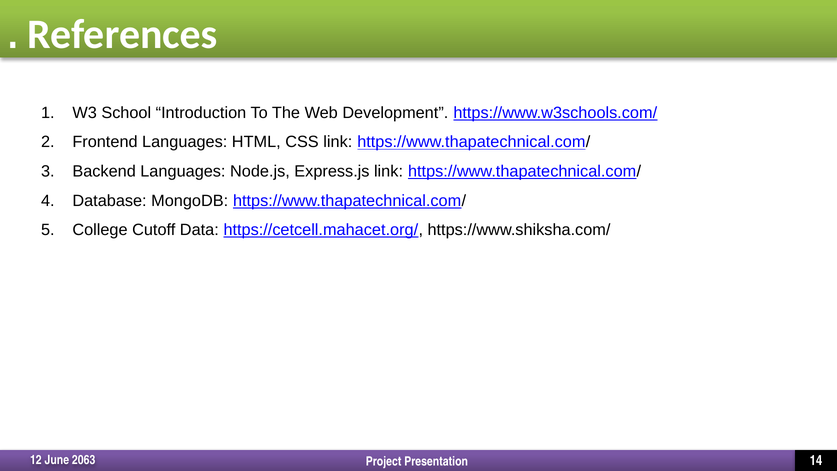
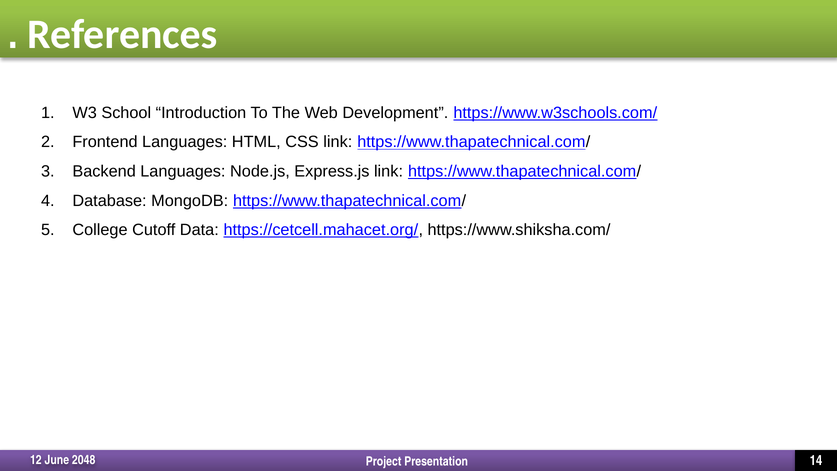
2063: 2063 -> 2048
